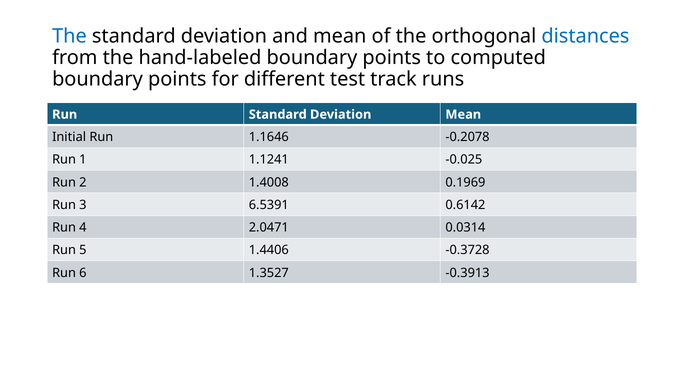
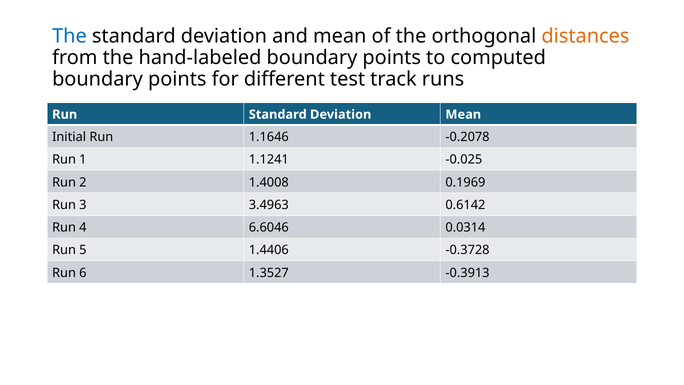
distances colour: blue -> orange
6.5391: 6.5391 -> 3.4963
2.0471: 2.0471 -> 6.6046
